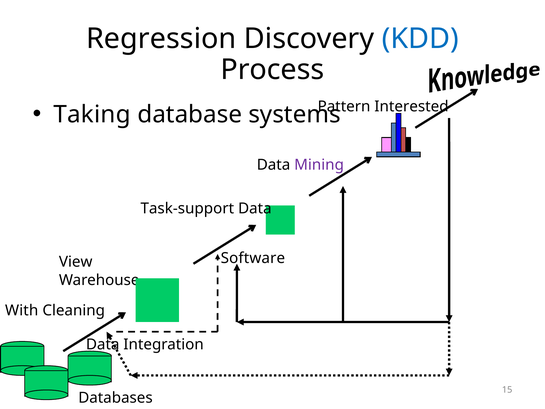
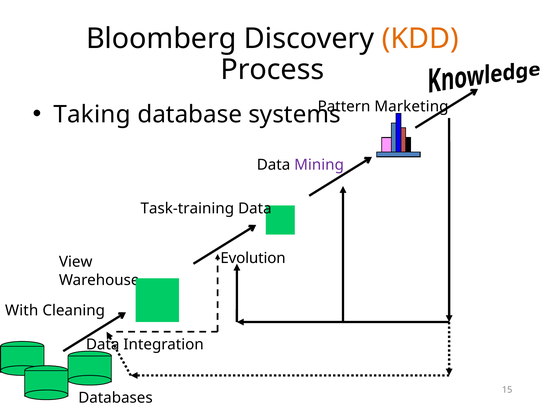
Regression: Regression -> Bloomberg
KDD colour: blue -> orange
Interested: Interested -> Marketing
Task-support: Task-support -> Task-training
Software: Software -> Evolution
